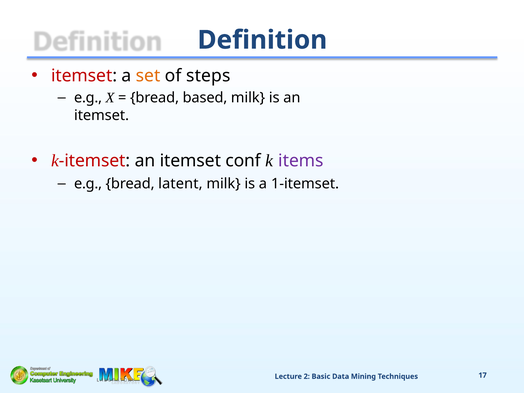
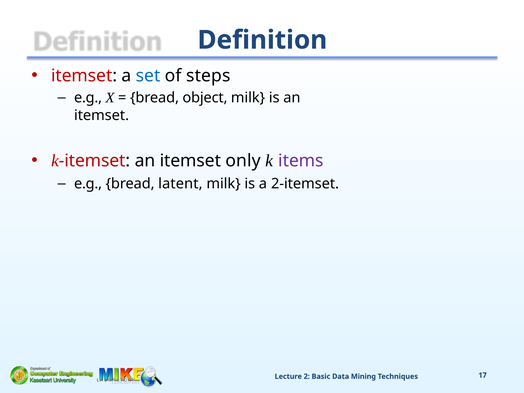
set colour: orange -> blue
based: based -> object
conf: conf -> only
1-itemset: 1-itemset -> 2-itemset
